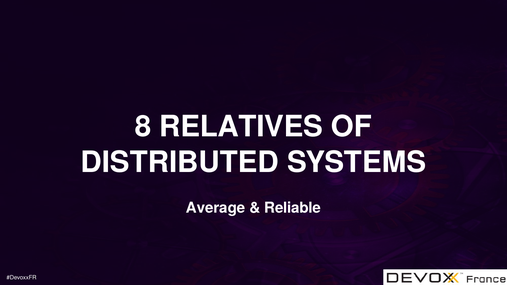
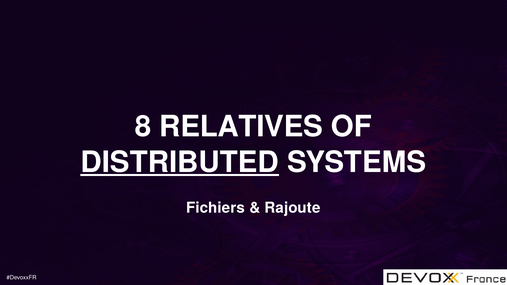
DISTRIBUTED underline: none -> present
Average: Average -> Fichiers
Reliable: Reliable -> Rajoute
